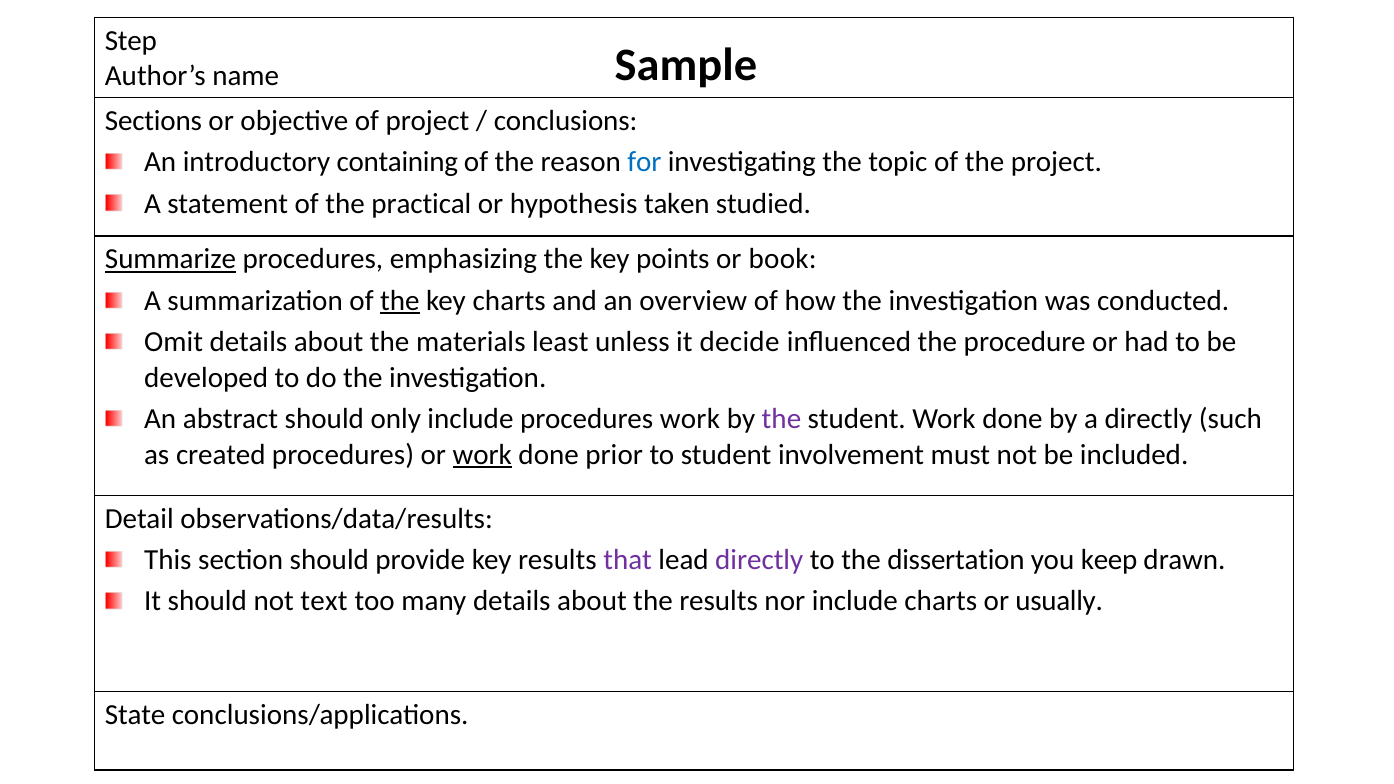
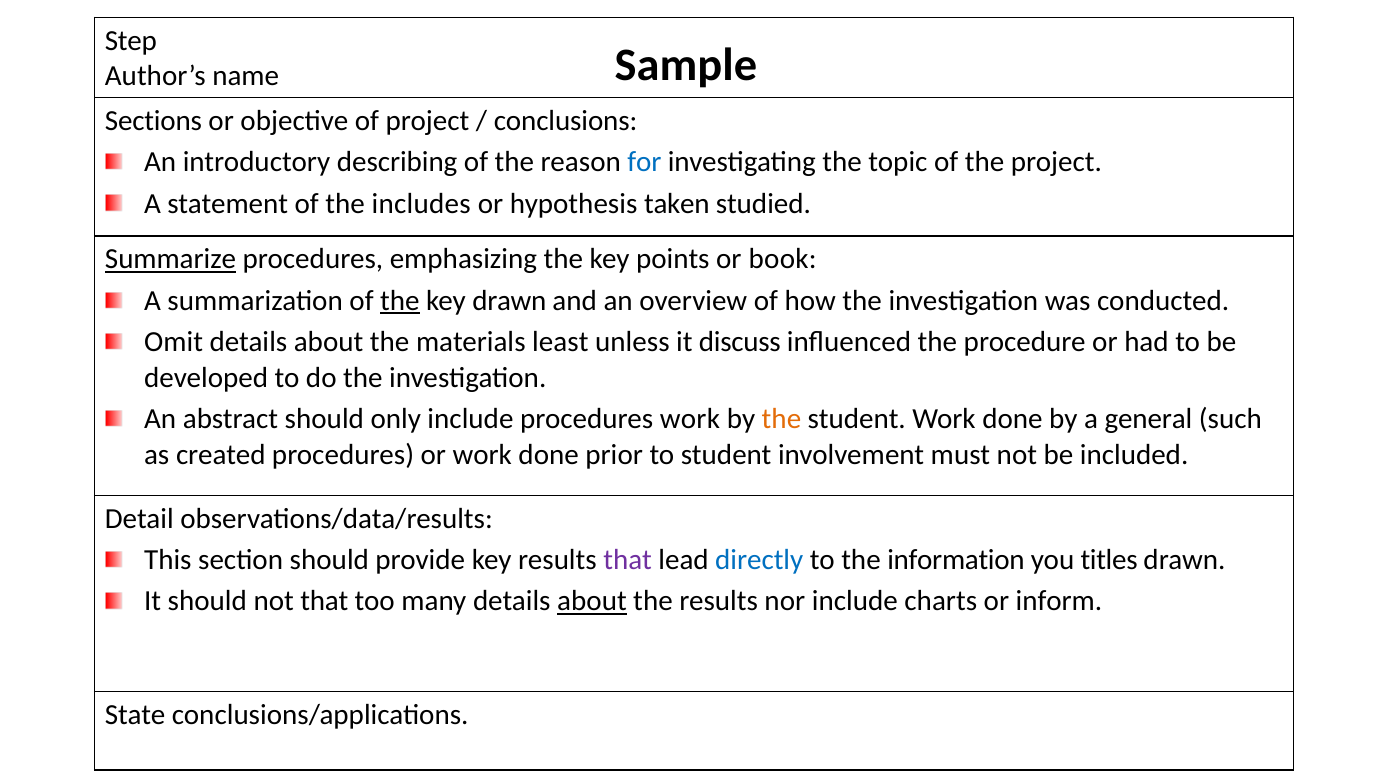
containing: containing -> describing
practical: practical -> includes
key charts: charts -> drawn
decide: decide -> discuss
the at (781, 419) colour: purple -> orange
a directly: directly -> general
work at (482, 455) underline: present -> none
directly at (759, 560) colour: purple -> blue
dissertation: dissertation -> information
keep: keep -> titles
not text: text -> that
about at (592, 601) underline: none -> present
usually: usually -> inform
